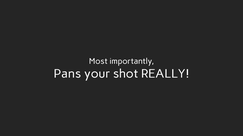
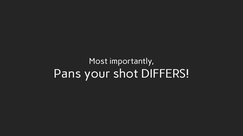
REALLY: REALLY -> DIFFERS
